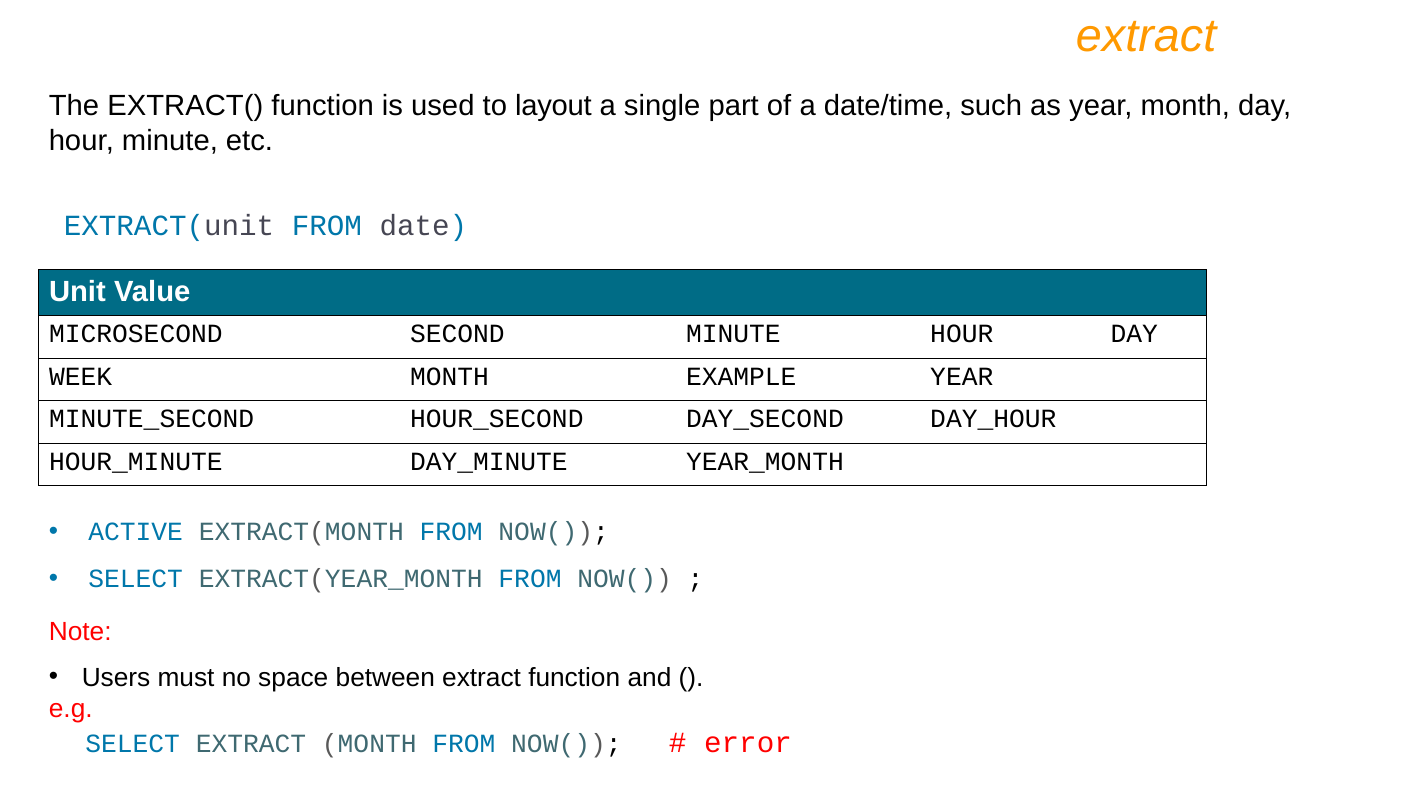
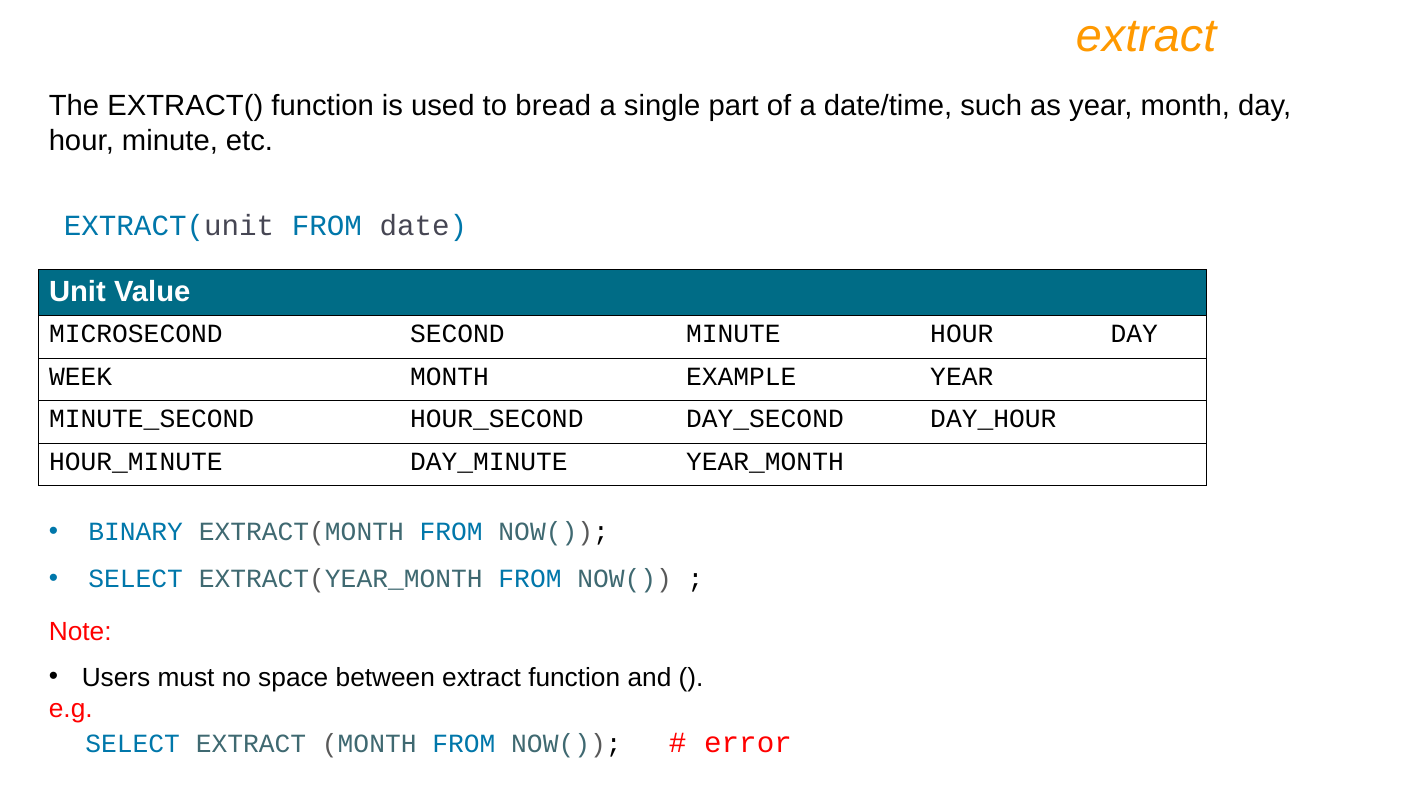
layout: layout -> bread
ACTIVE: ACTIVE -> BINARY
